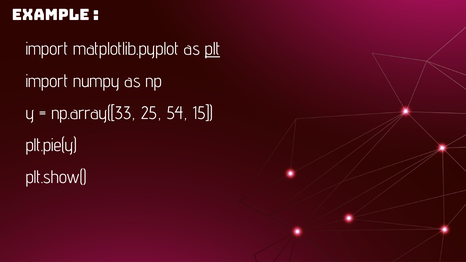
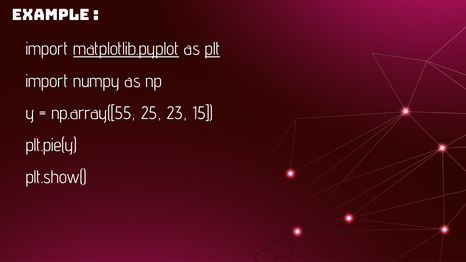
matplotlib.pyplot underline: none -> present
np.array([33: np.array([33 -> np.array([55
54: 54 -> 23
